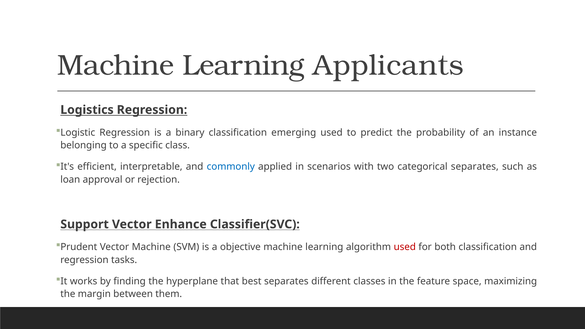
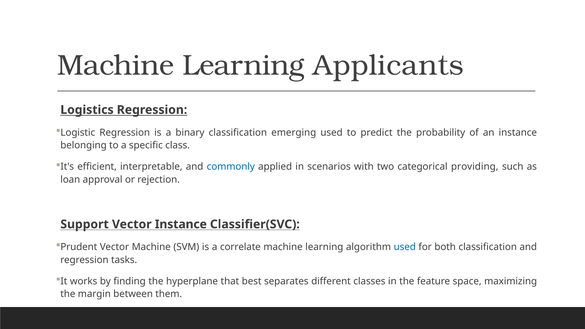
categorical separates: separates -> providing
Vector Enhance: Enhance -> Instance
objective: objective -> correlate
used at (405, 247) colour: red -> blue
